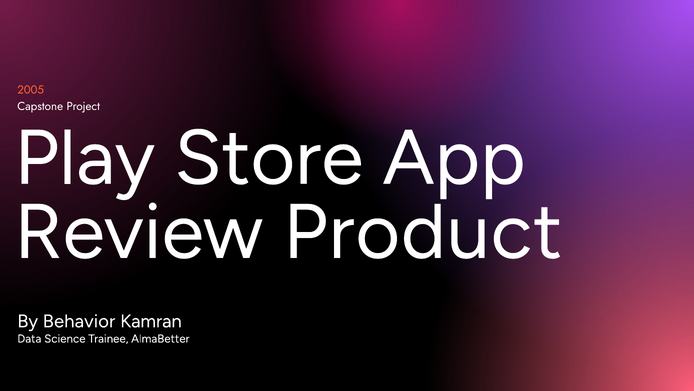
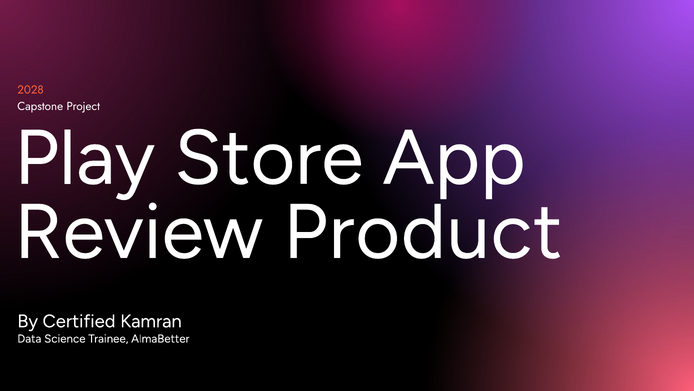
2005: 2005 -> 2028
Behavior: Behavior -> Certified
